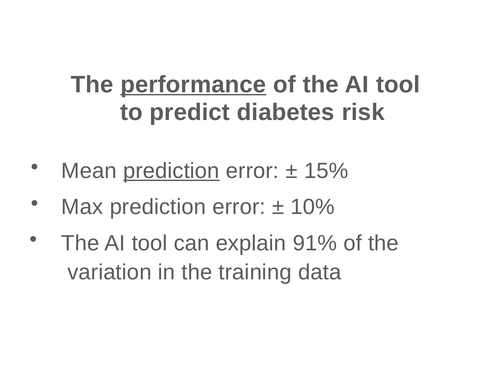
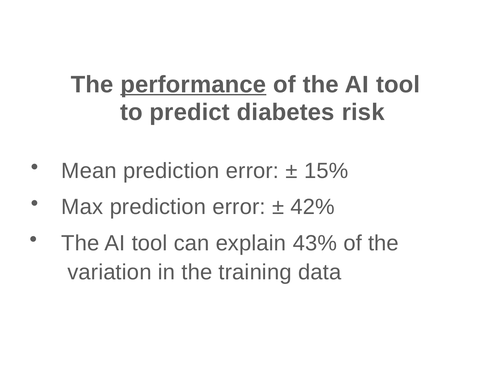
prediction at (171, 171) underline: present -> none
10%: 10% -> 42%
91%: 91% -> 43%
